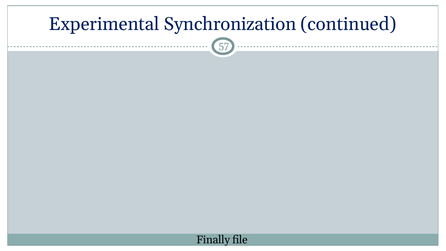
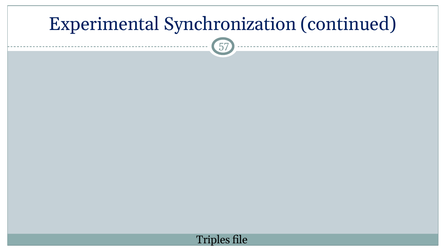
Finally: Finally -> Triples
